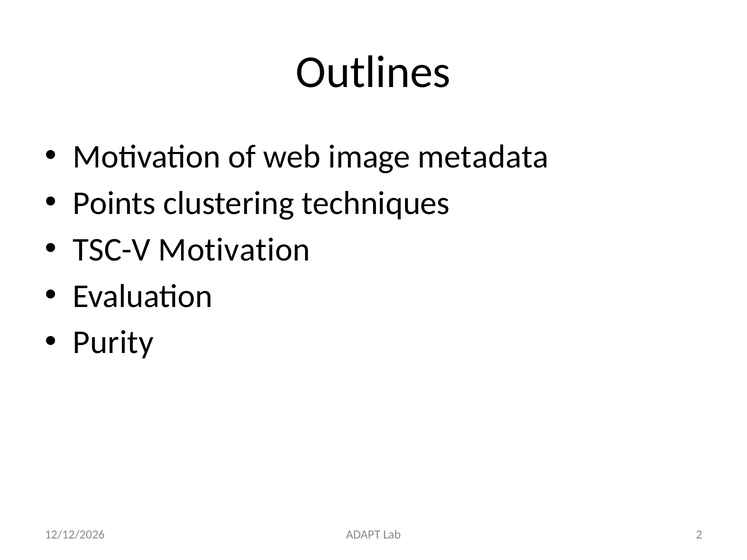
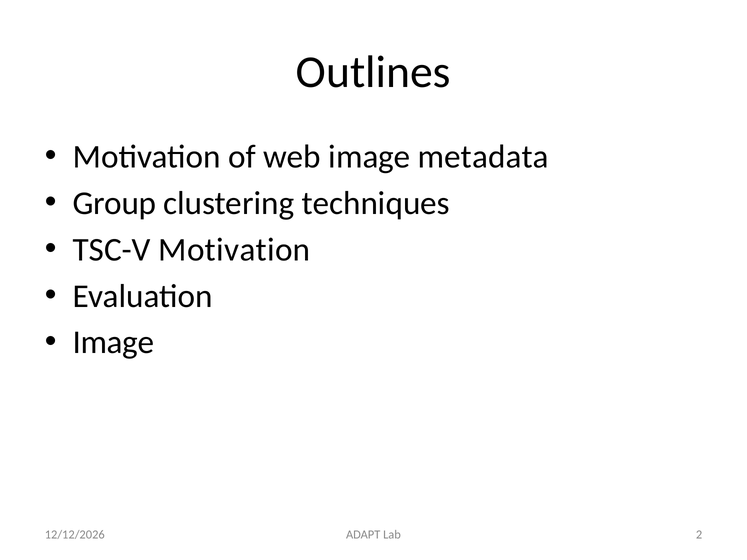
Points: Points -> Group
Purity at (113, 343): Purity -> Image
